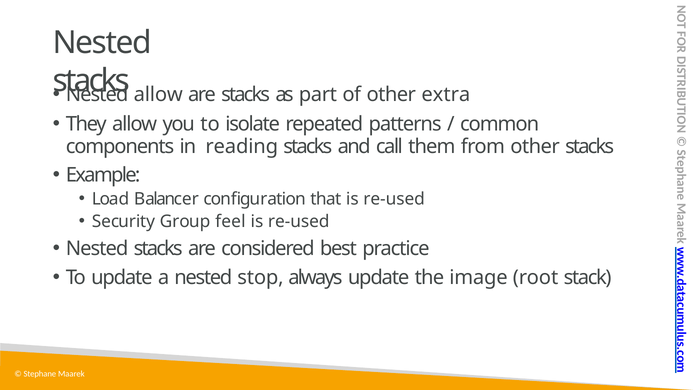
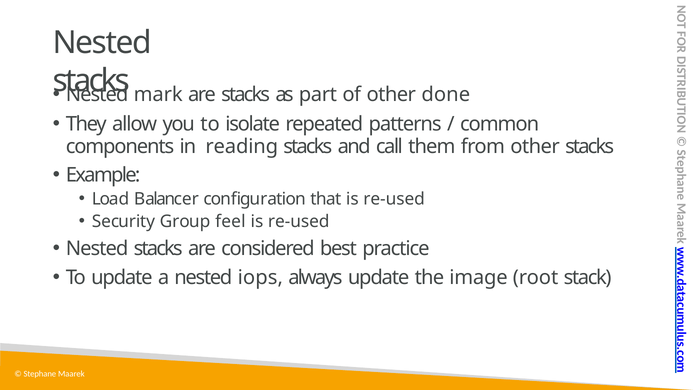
allow at (158, 95): allow -> mark
extra: extra -> done
stop: stop -> iops
